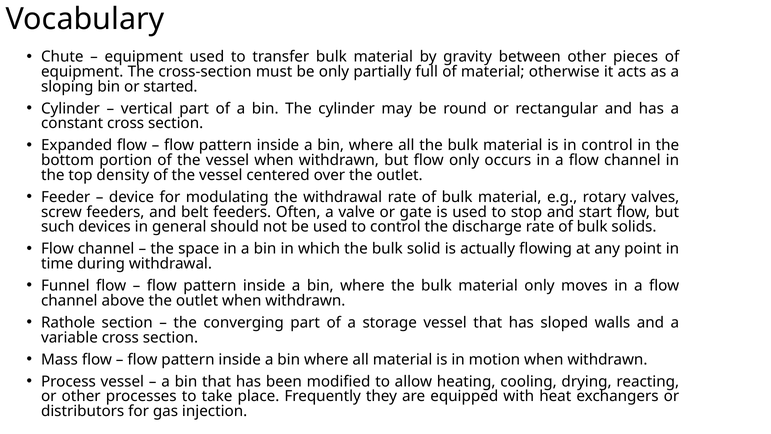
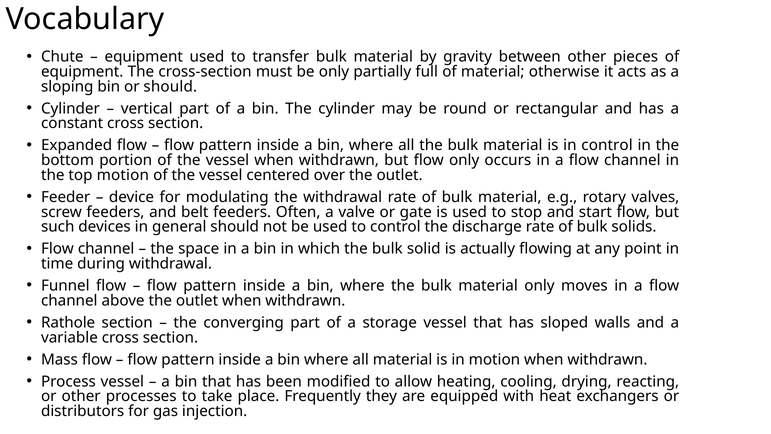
or started: started -> should
top density: density -> motion
